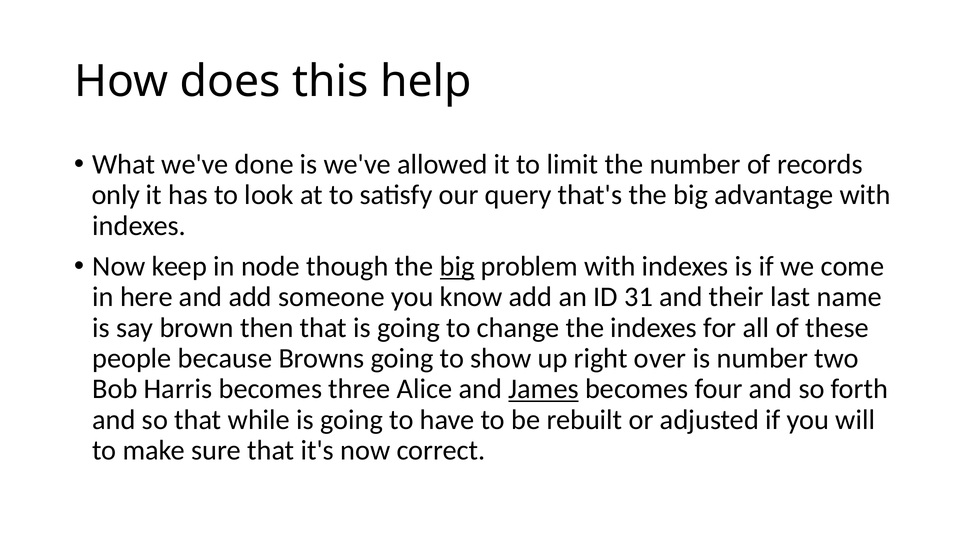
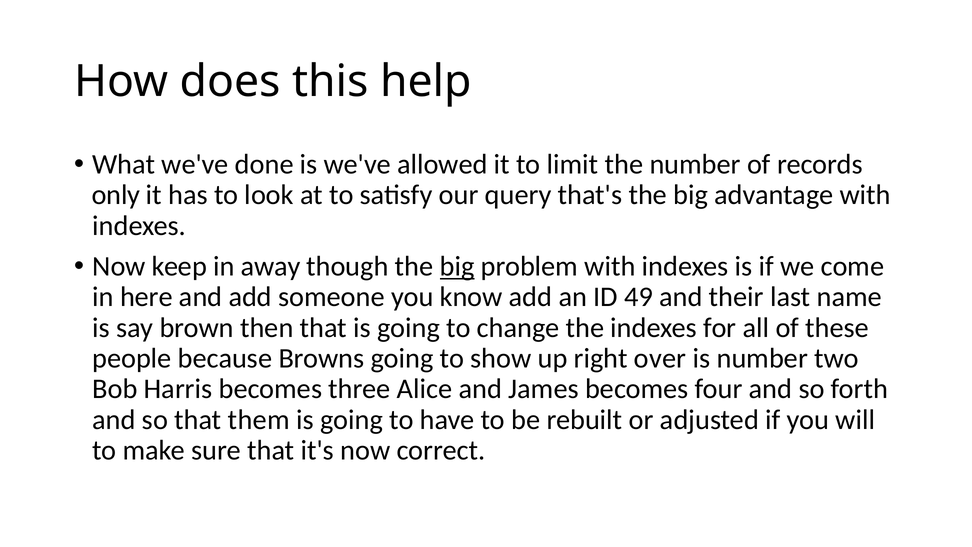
node: node -> away
31: 31 -> 49
James underline: present -> none
while: while -> them
